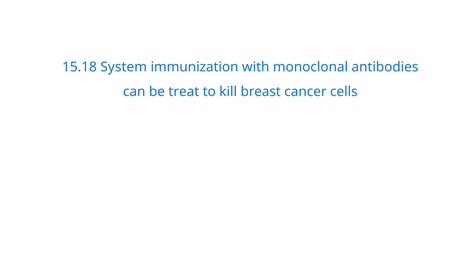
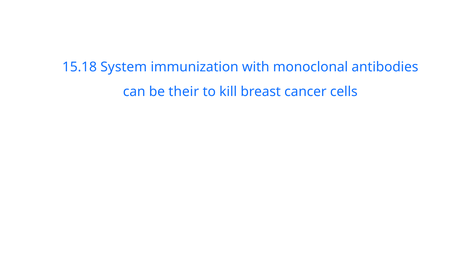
treat: treat -> their
